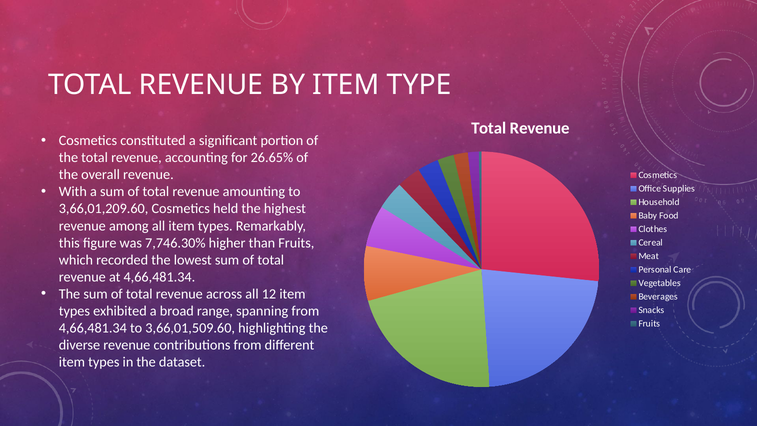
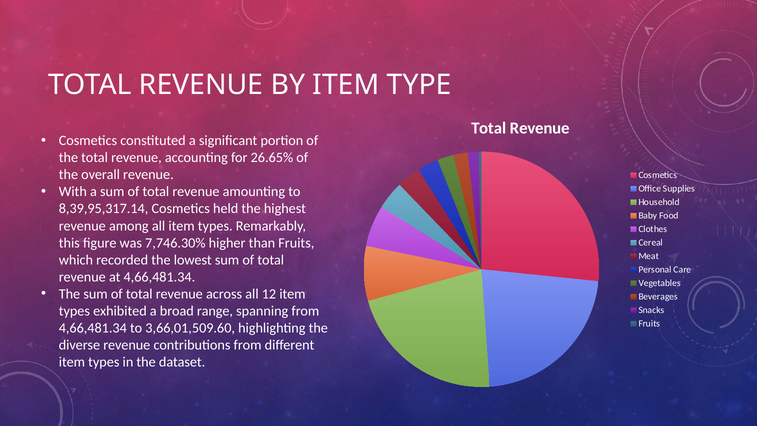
3,66,01,209.60: 3,66,01,209.60 -> 8,39,95,317.14
